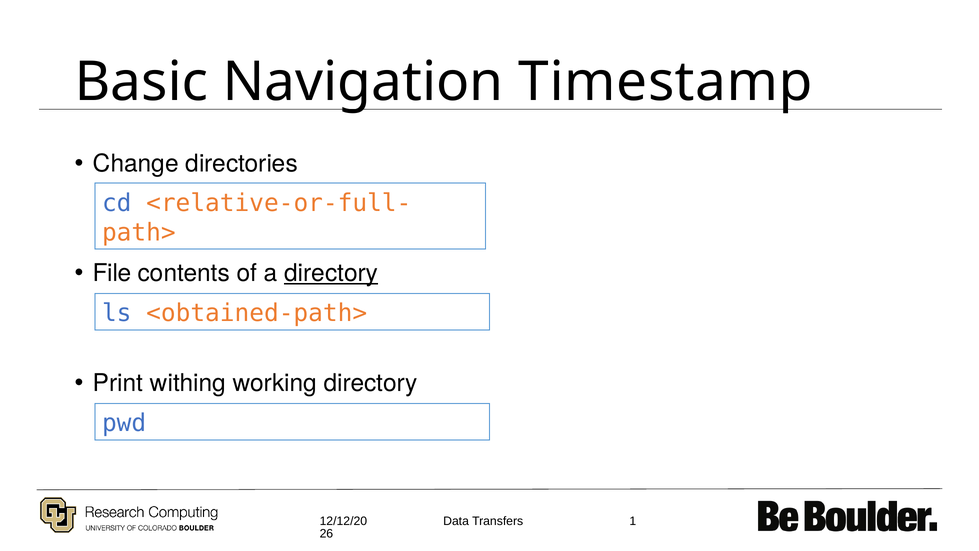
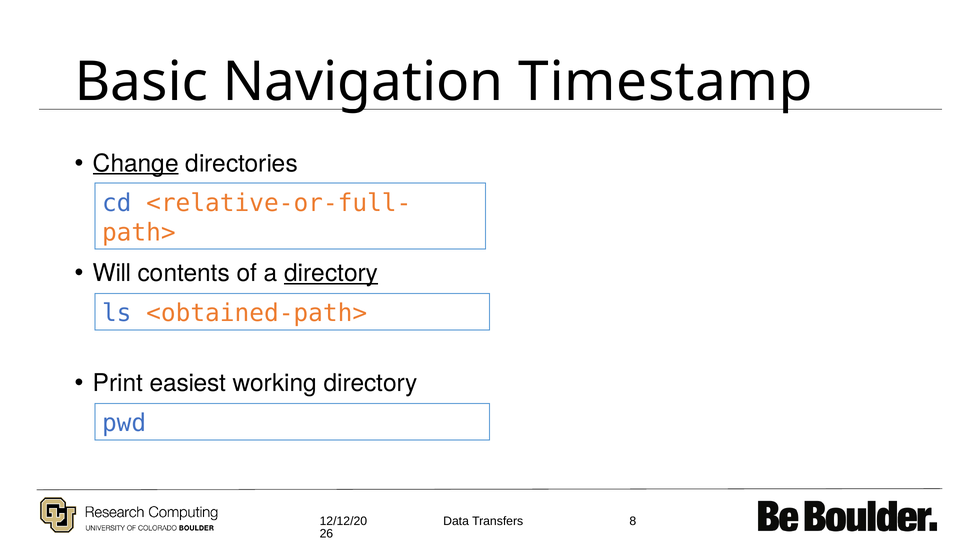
Change underline: none -> present
File: File -> Will
withing: withing -> easiest
1: 1 -> 8
